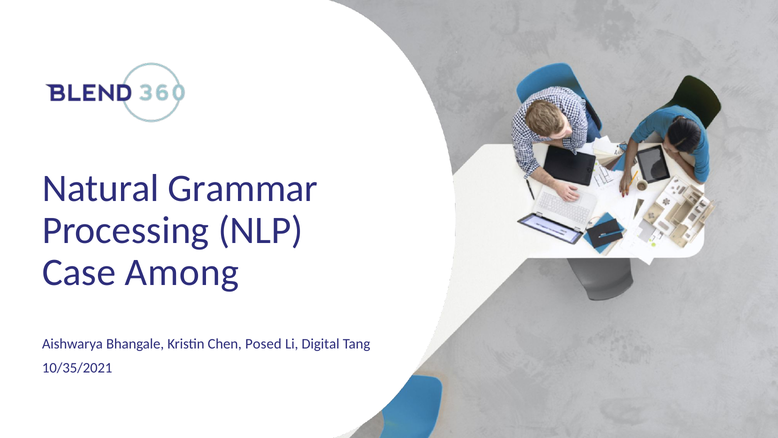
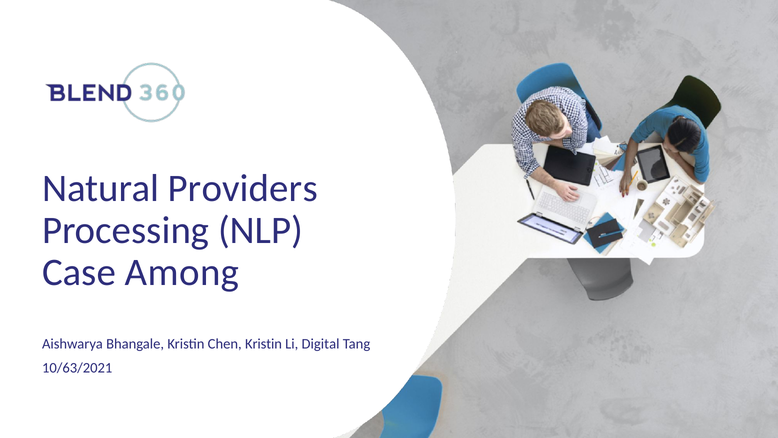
Grammar: Grammar -> Providers
Chen Posed: Posed -> Kristin
10/35/2021: 10/35/2021 -> 10/63/2021
